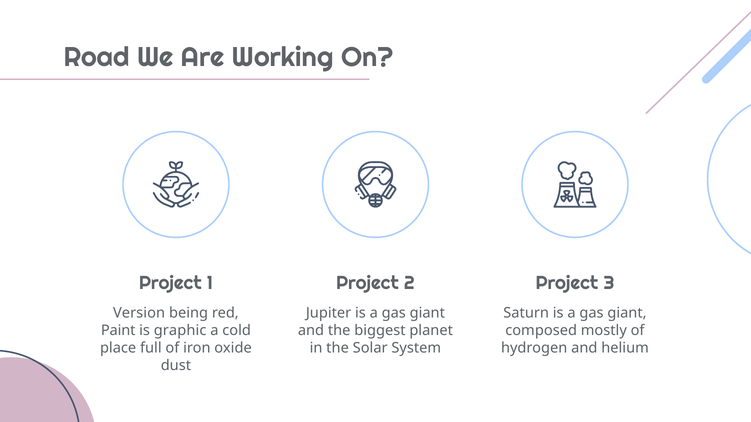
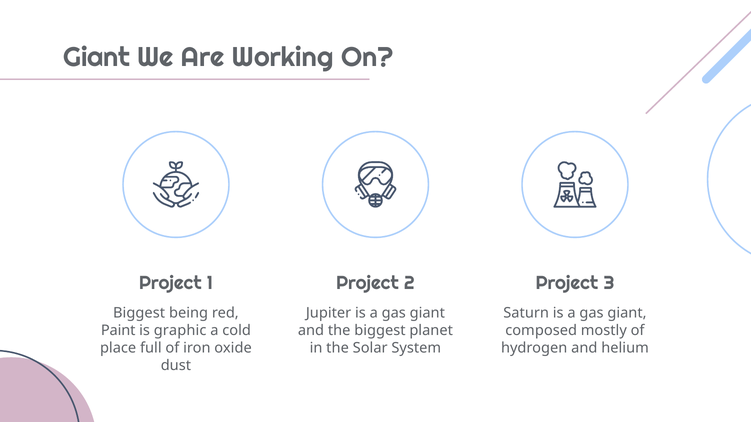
Road at (97, 58): Road -> Giant
Version at (139, 313): Version -> Biggest
